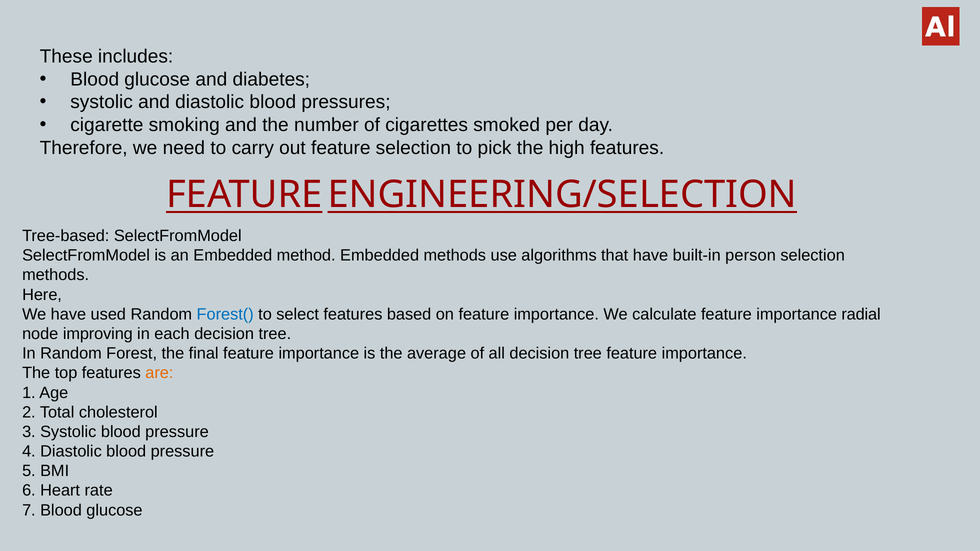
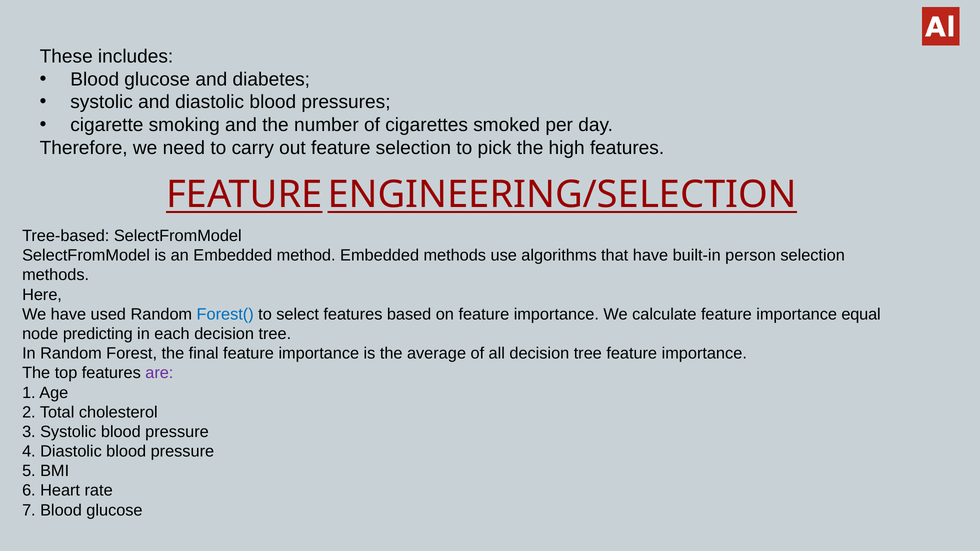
radial: radial -> equal
improving: improving -> predicting
are colour: orange -> purple
